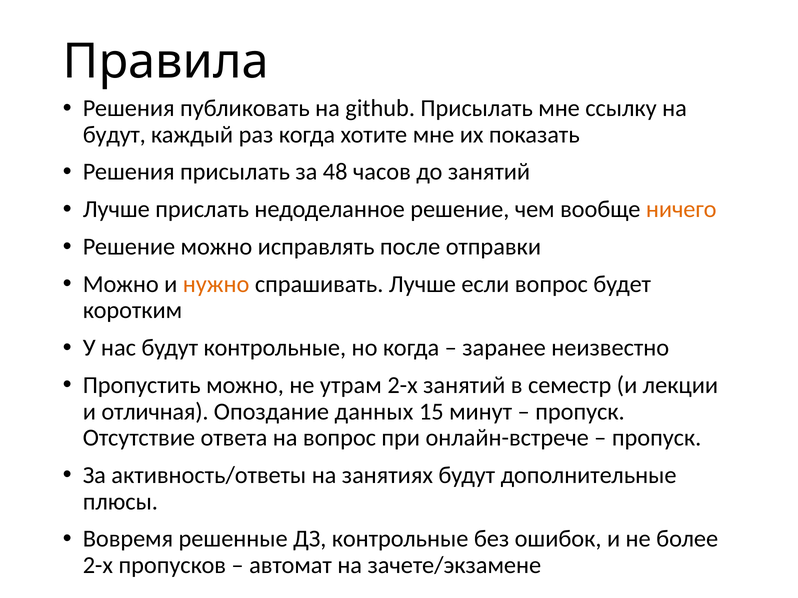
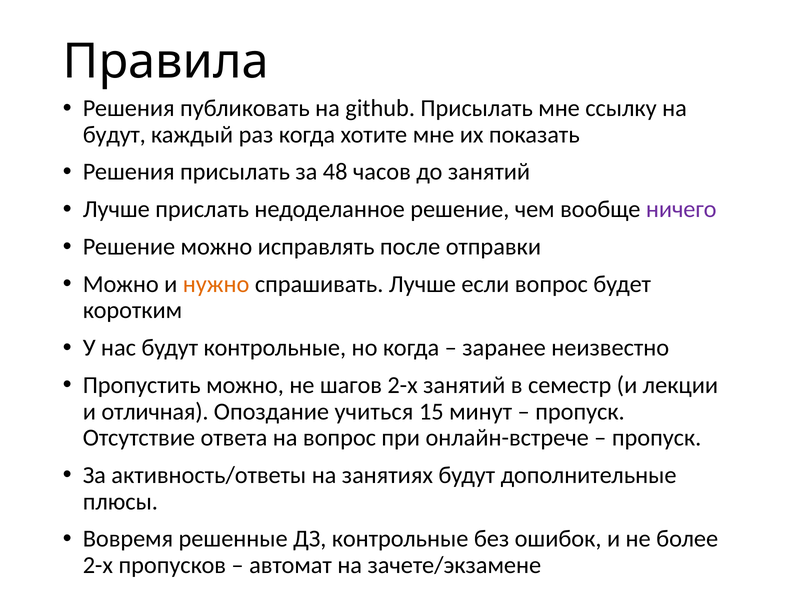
ничего colour: orange -> purple
утрам: утрам -> шагов
данных: данных -> учиться
